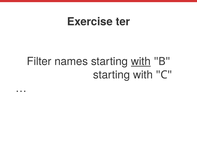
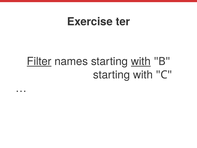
Filter underline: none -> present
